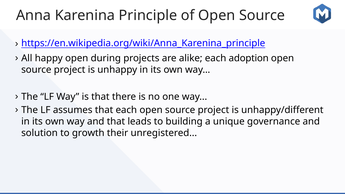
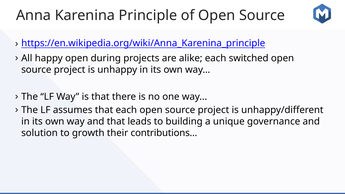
adoption: adoption -> switched
unregistered: unregistered -> contributions
